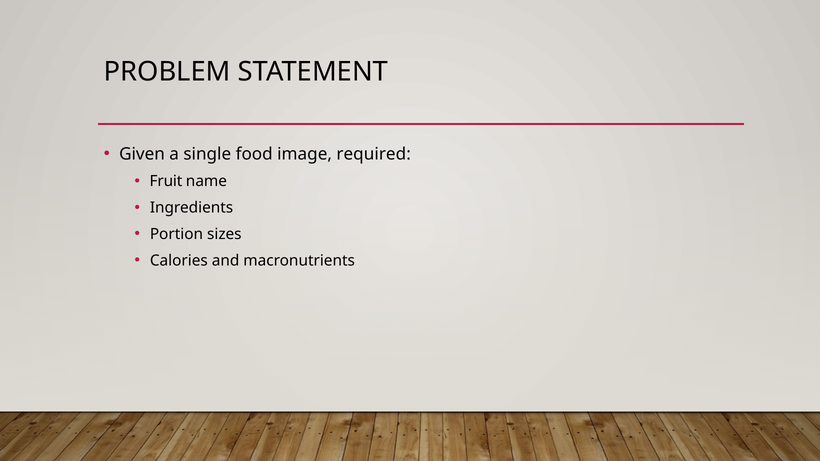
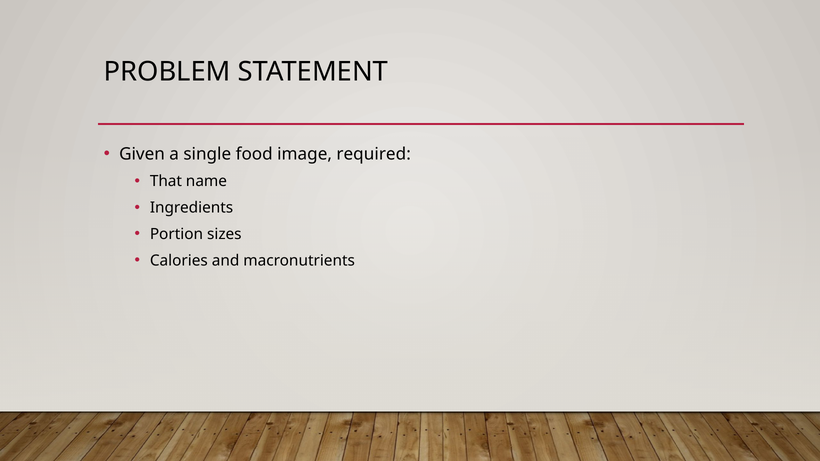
Fruit: Fruit -> That
